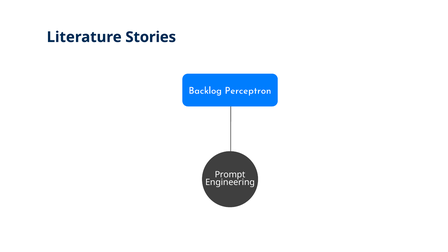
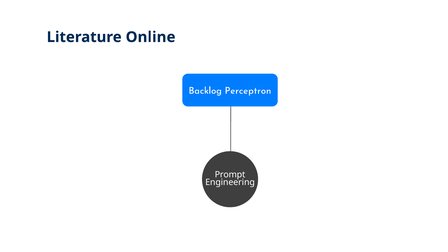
Stories: Stories -> Online
